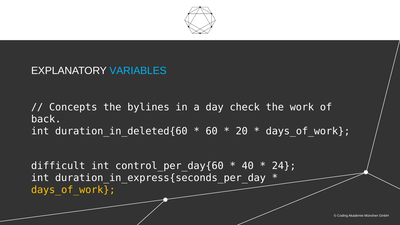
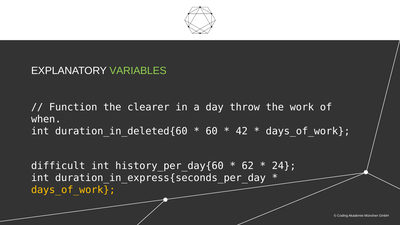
VARIABLES colour: light blue -> light green
Concepts: Concepts -> Function
bylines: bylines -> clearer
check: check -> throw
back: back -> when
20: 20 -> 42
control_per_day{60: control_per_day{60 -> history_per_day{60
40: 40 -> 62
